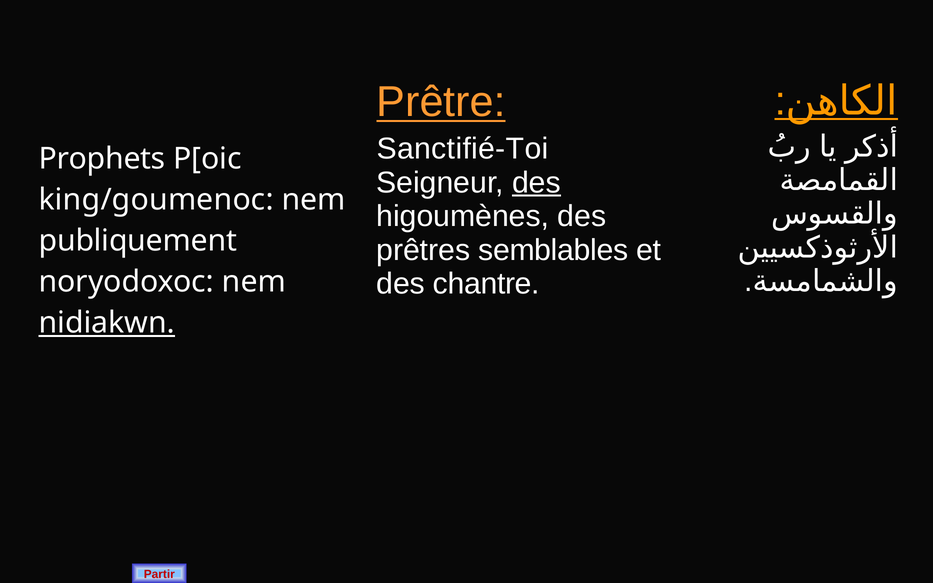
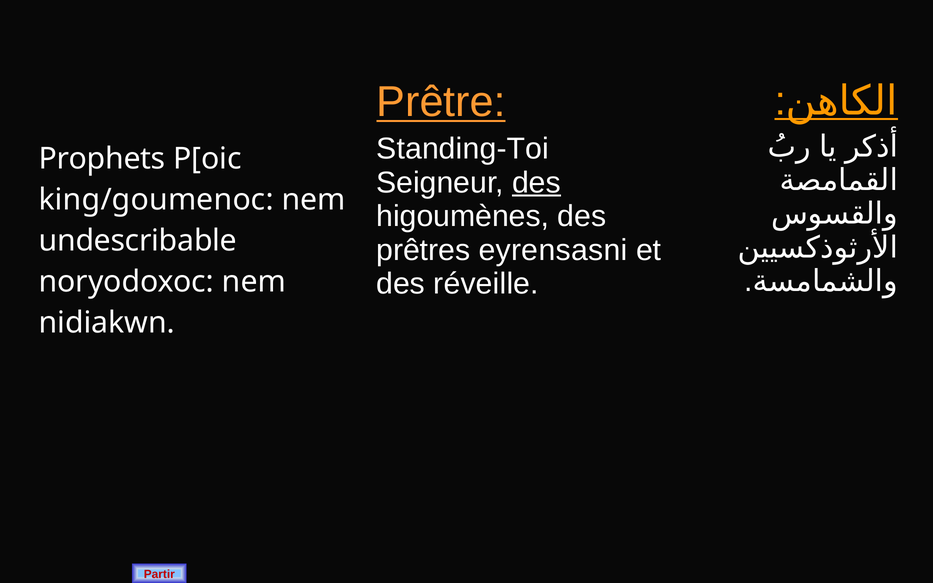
Sanctifié-Toi: Sanctifié-Toi -> Standing-Toi
publiquement: publiquement -> undescribable
semblables: semblables -> eyrensasni
chantre: chantre -> réveille
nidiakwn underline: present -> none
